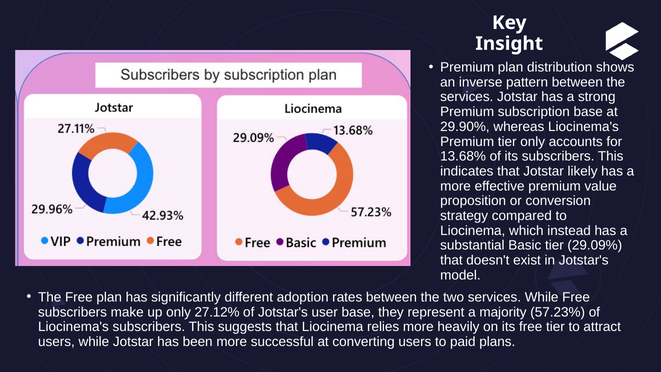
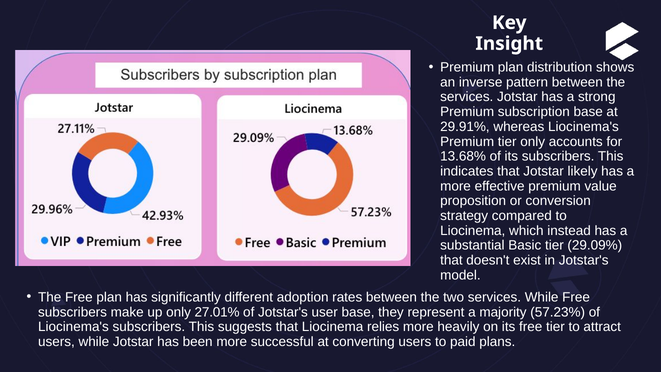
29.90%: 29.90% -> 29.91%
27.12%: 27.12% -> 27.01%
